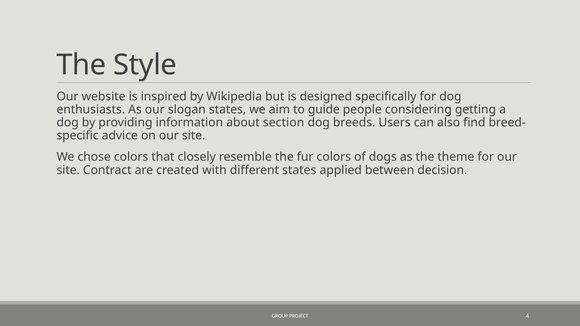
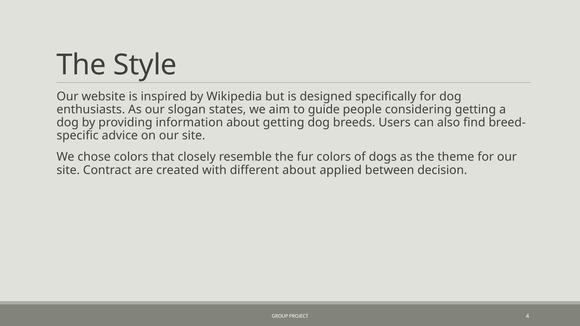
about section: section -> getting
different states: states -> about
